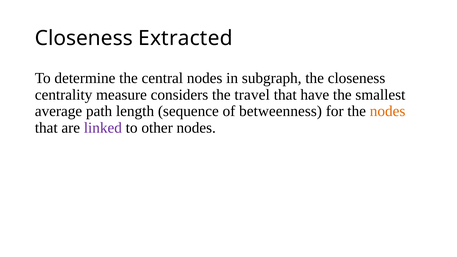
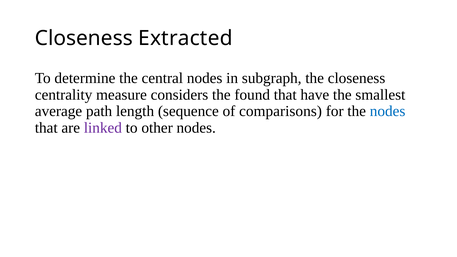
travel: travel -> found
betweenness: betweenness -> comparisons
nodes at (388, 111) colour: orange -> blue
